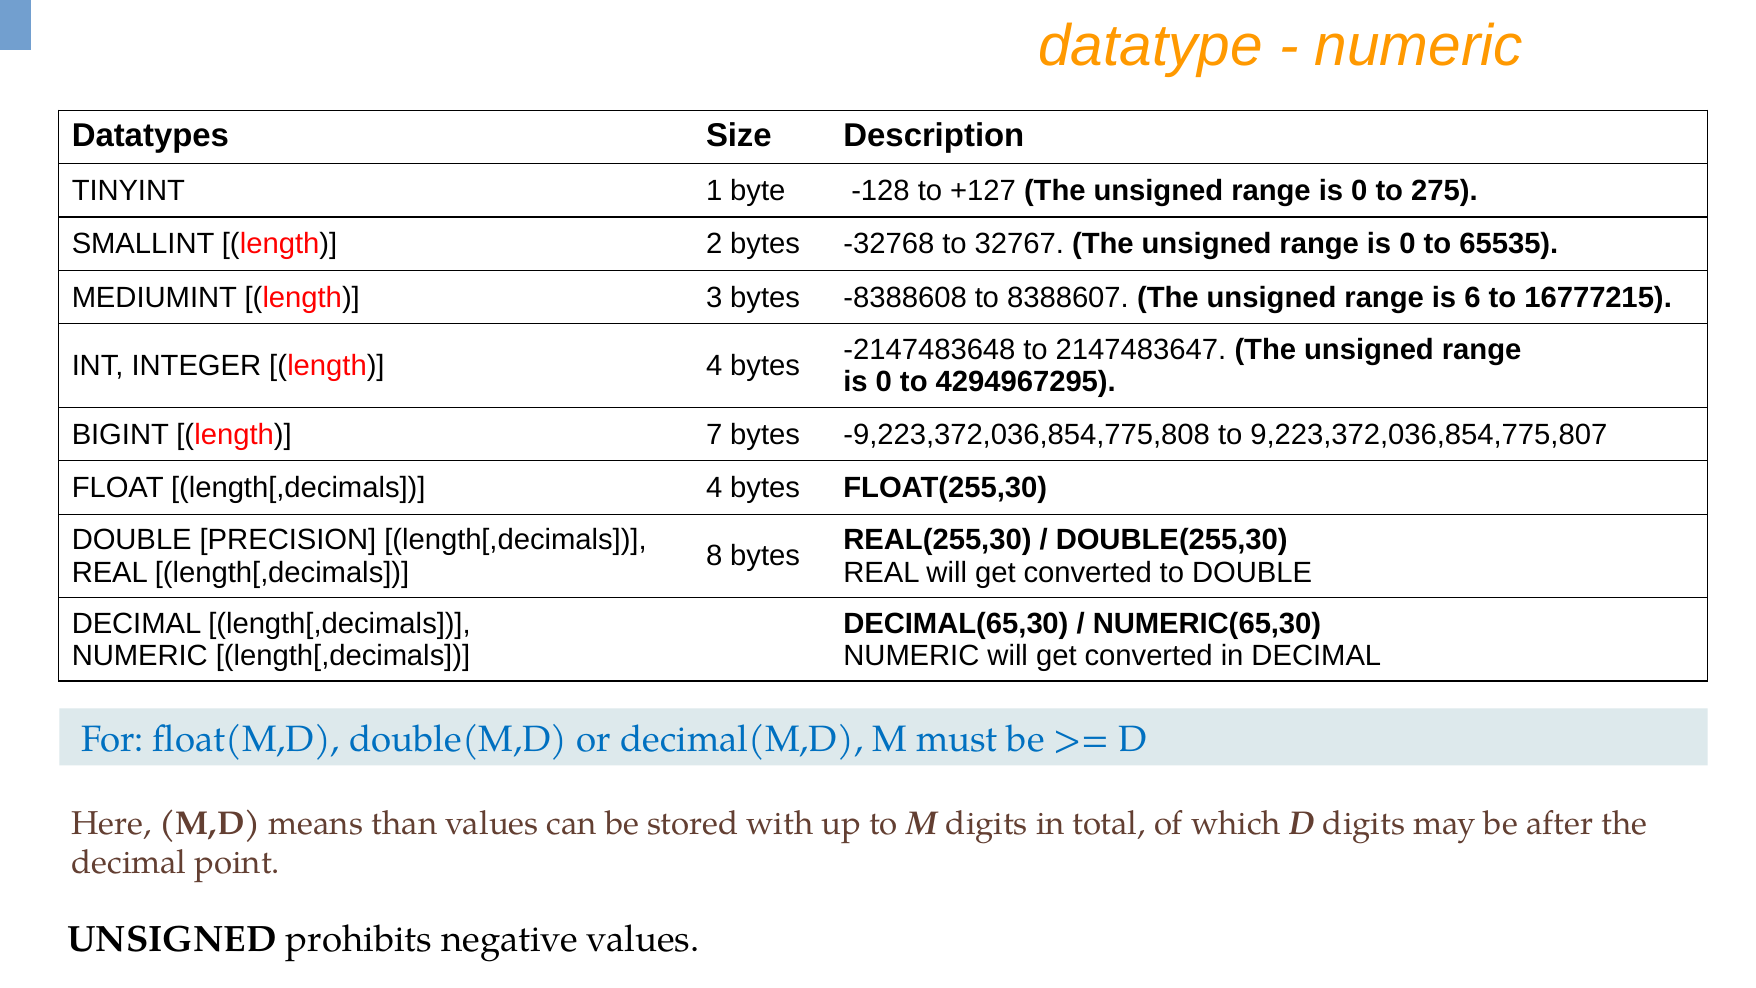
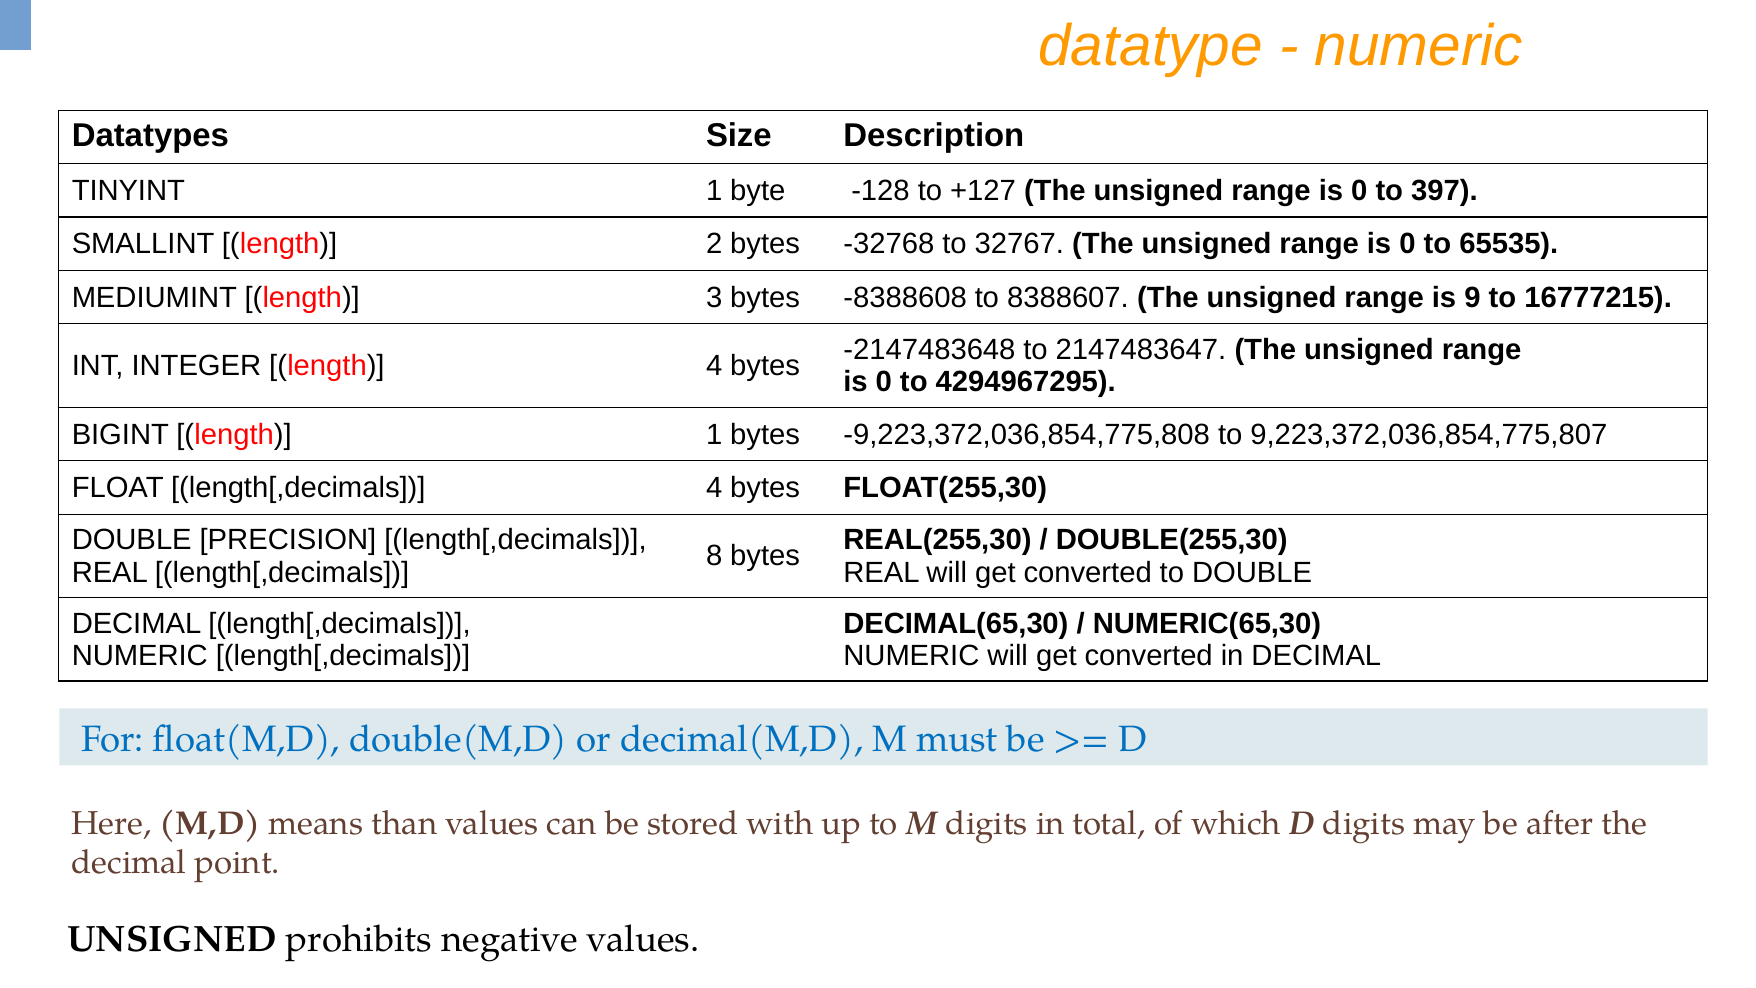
275: 275 -> 397
6: 6 -> 9
length 7: 7 -> 1
